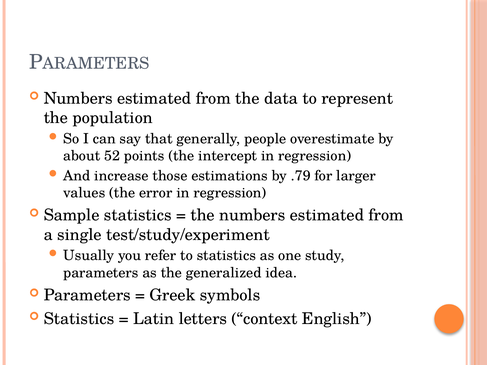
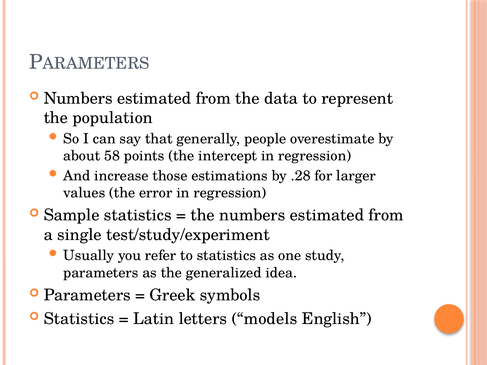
52: 52 -> 58
.79: .79 -> .28
context: context -> models
